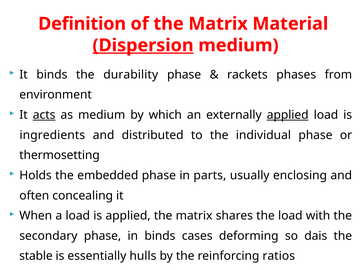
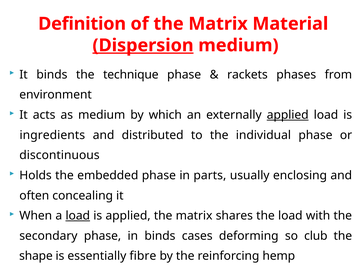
durability: durability -> technique
acts underline: present -> none
thermosetting: thermosetting -> discontinuous
load at (78, 216) underline: none -> present
dais: dais -> club
stable: stable -> shape
hulls: hulls -> fibre
ratios: ratios -> hemp
